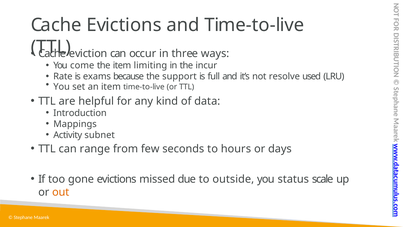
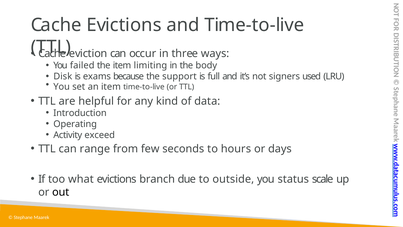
come: come -> failed
incur: incur -> body
Rate: Rate -> Disk
resolve: resolve -> signers
Mappings: Mappings -> Operating
subnet: subnet -> exceed
gone: gone -> what
missed: missed -> branch
out colour: orange -> black
